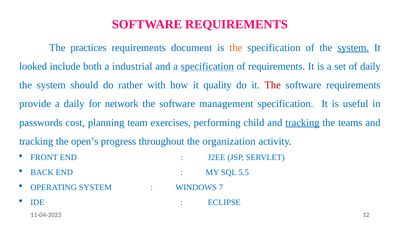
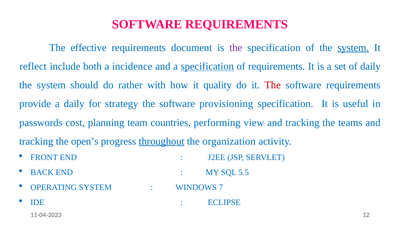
practices: practices -> effective
the at (236, 48) colour: orange -> purple
looked: looked -> reflect
industrial: industrial -> incidence
network: network -> strategy
management: management -> provisioning
exercises: exercises -> countries
child: child -> view
tracking at (302, 123) underline: present -> none
throughout underline: none -> present
